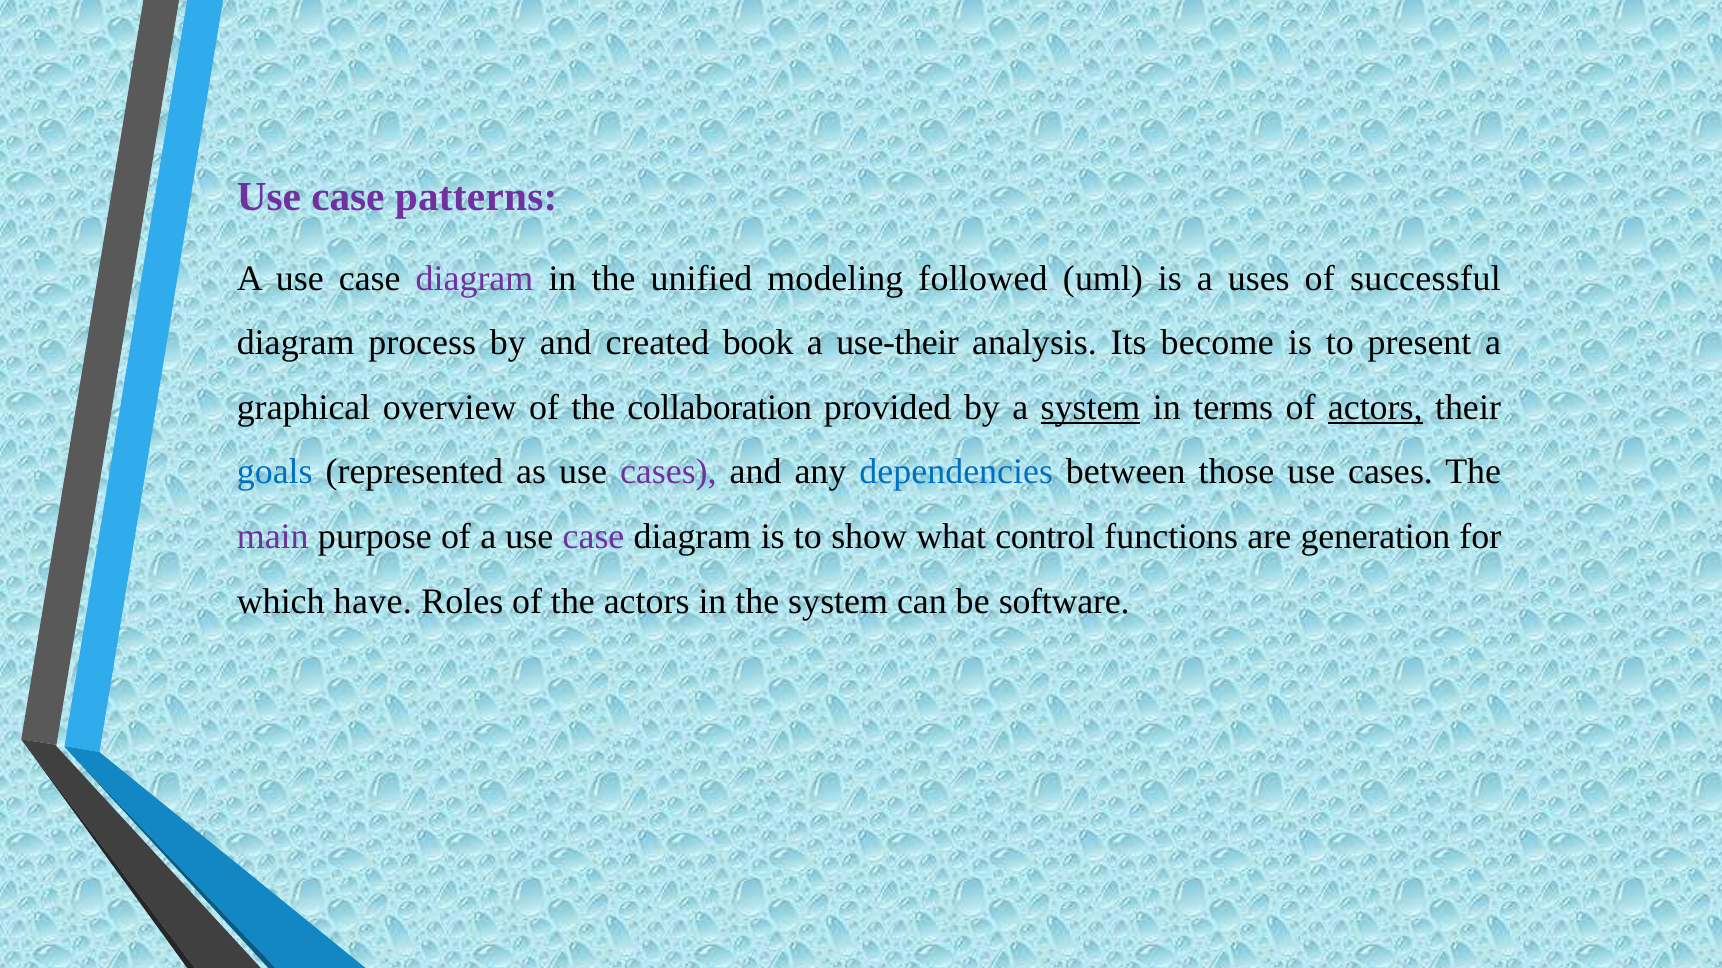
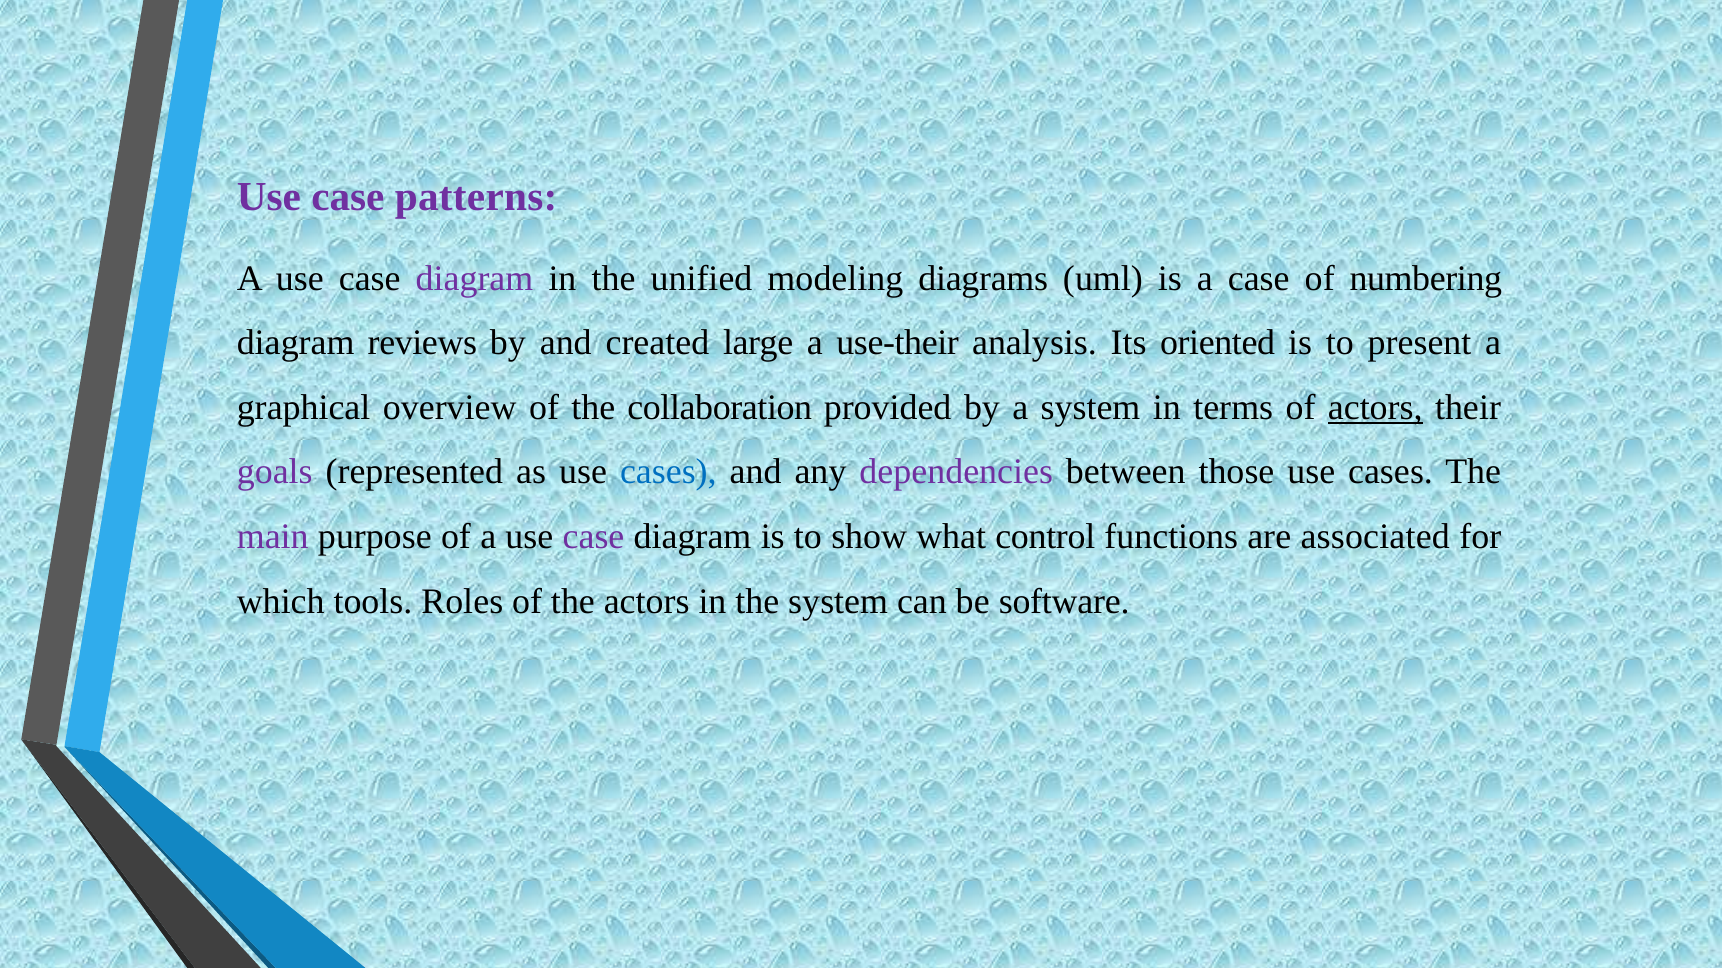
followed: followed -> diagrams
a uses: uses -> case
successful: successful -> numbering
process: process -> reviews
book: book -> large
become: become -> oriented
system at (1090, 408) underline: present -> none
goals colour: blue -> purple
cases at (668, 472) colour: purple -> blue
dependencies colour: blue -> purple
generation: generation -> associated
have: have -> tools
